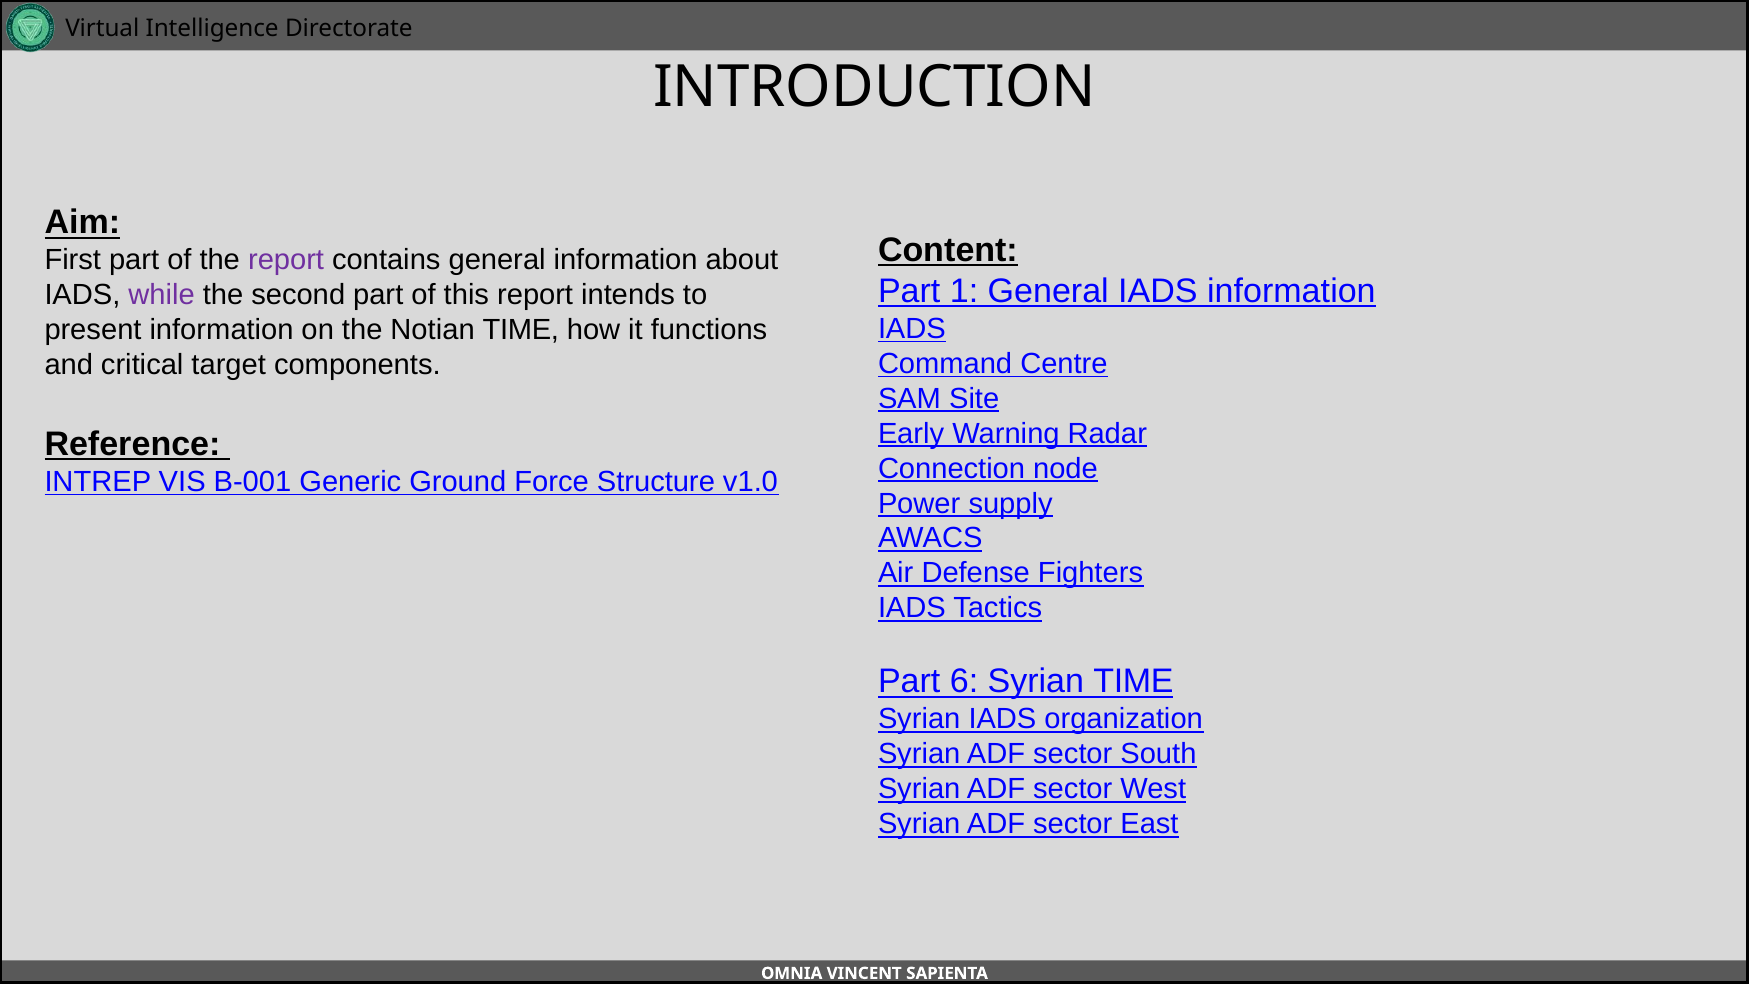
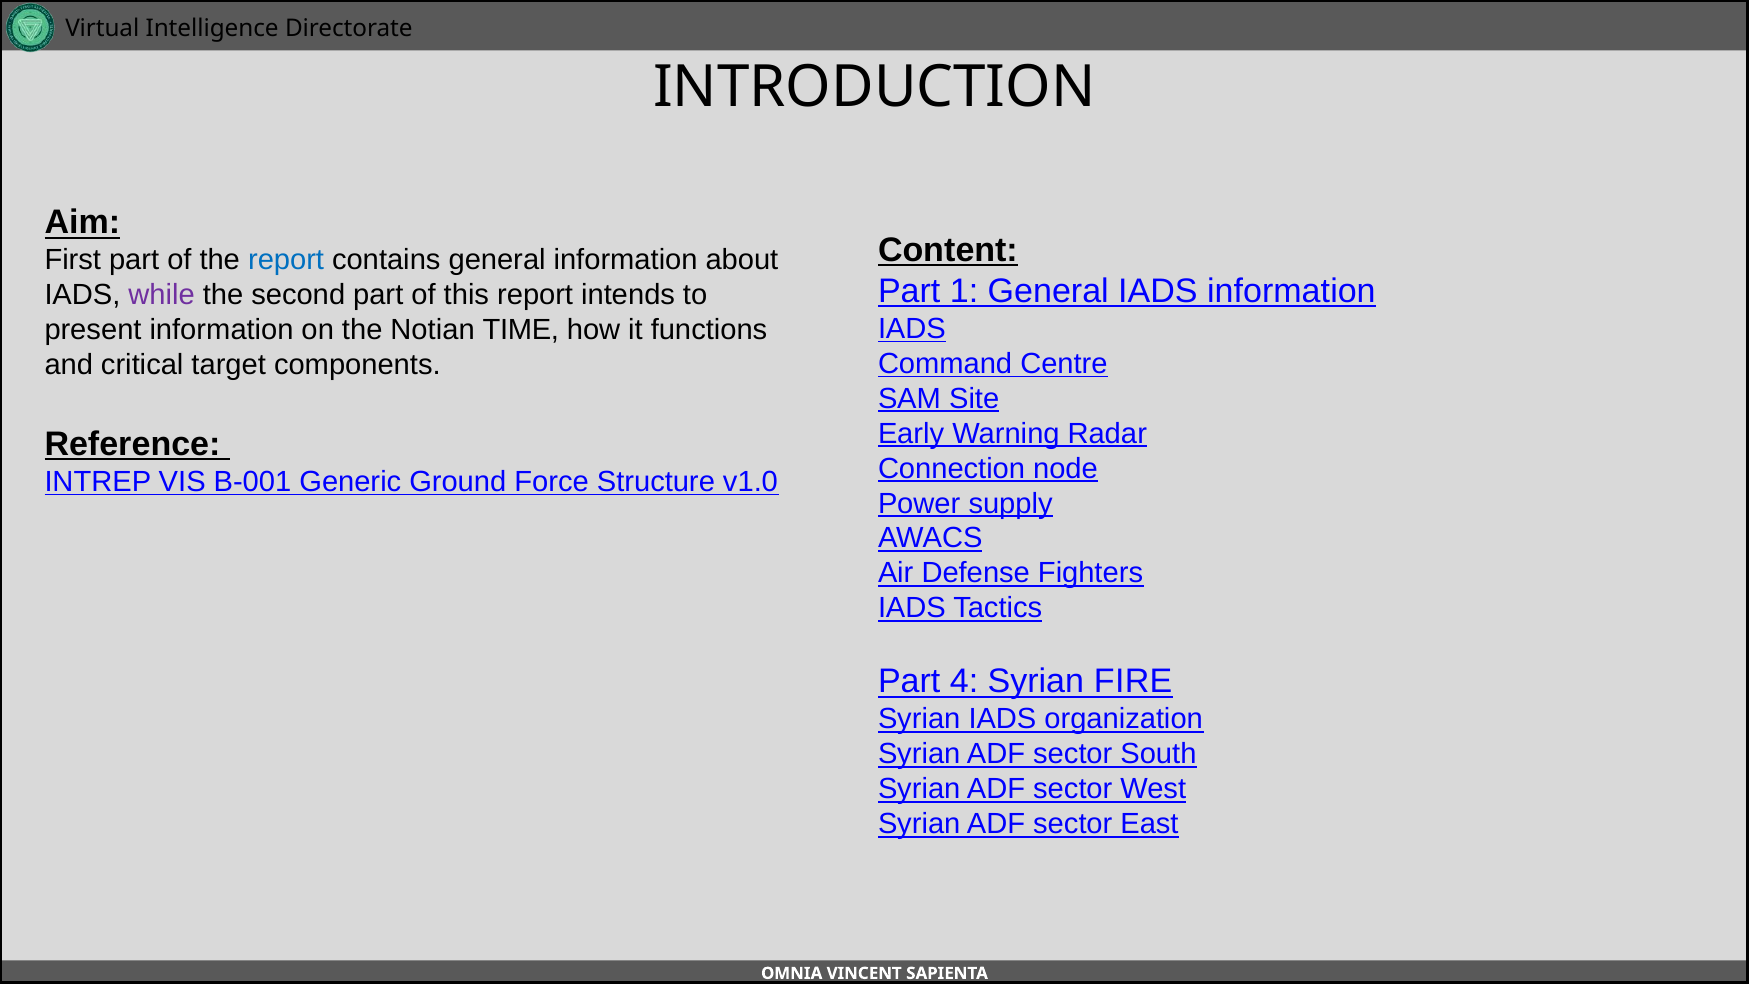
report at (286, 260) colour: purple -> blue
6: 6 -> 4
Syrian TIME: TIME -> FIRE
